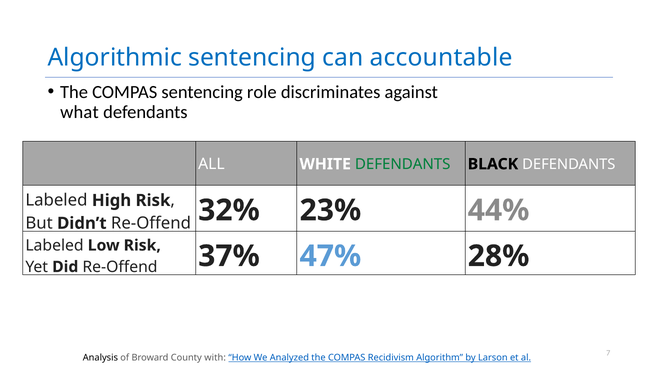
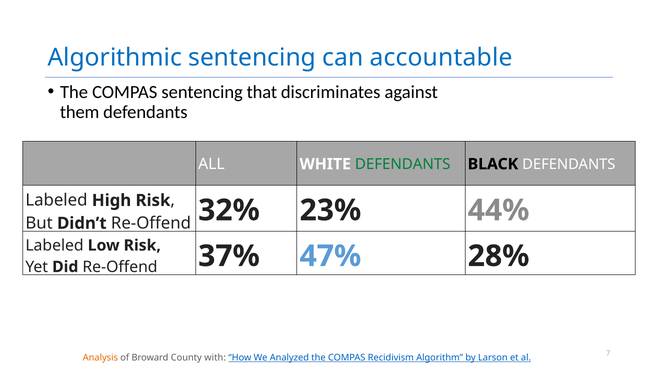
role: role -> that
what: what -> them
Analysis colour: black -> orange
